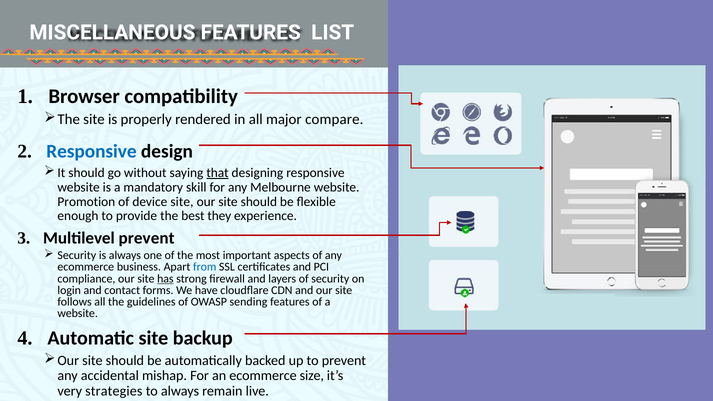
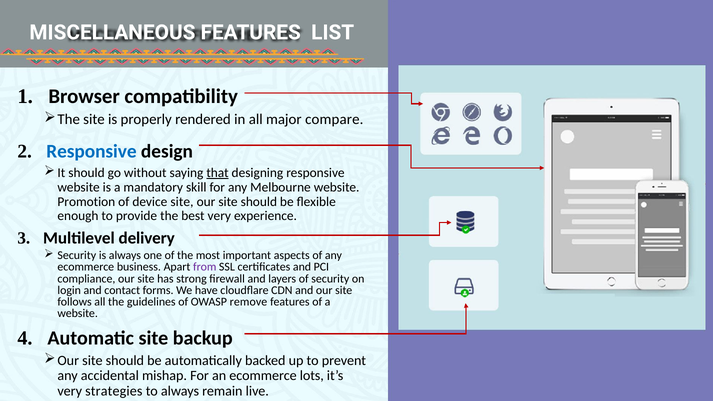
best they: they -> very
Multilevel prevent: prevent -> delivery
from colour: blue -> purple
has underline: present -> none
sending: sending -> remove
size: size -> lots
